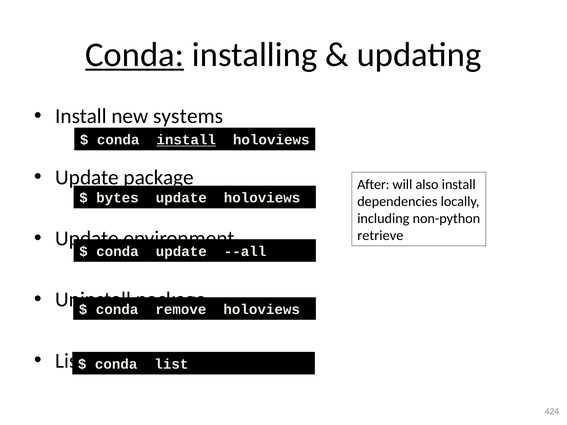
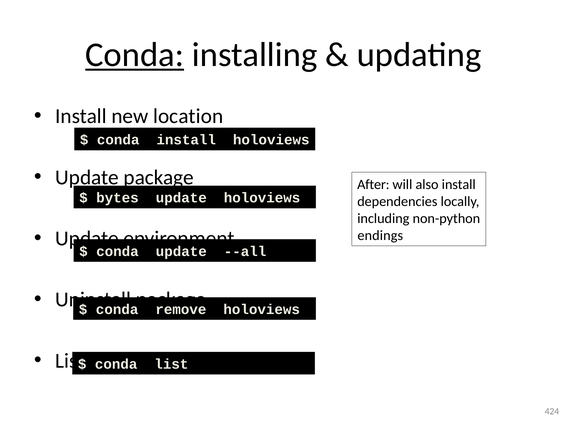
systems: systems -> location
install at (186, 140) underline: present -> none
retrieve: retrieve -> endings
